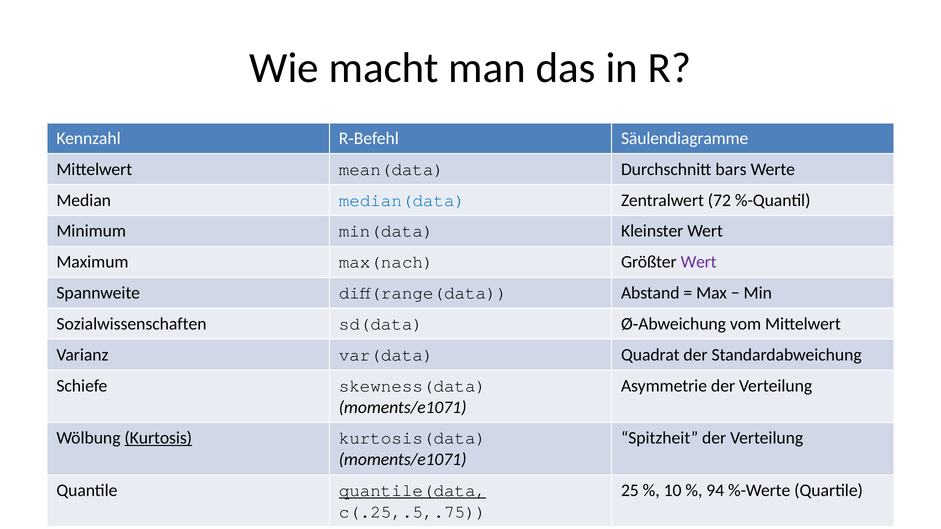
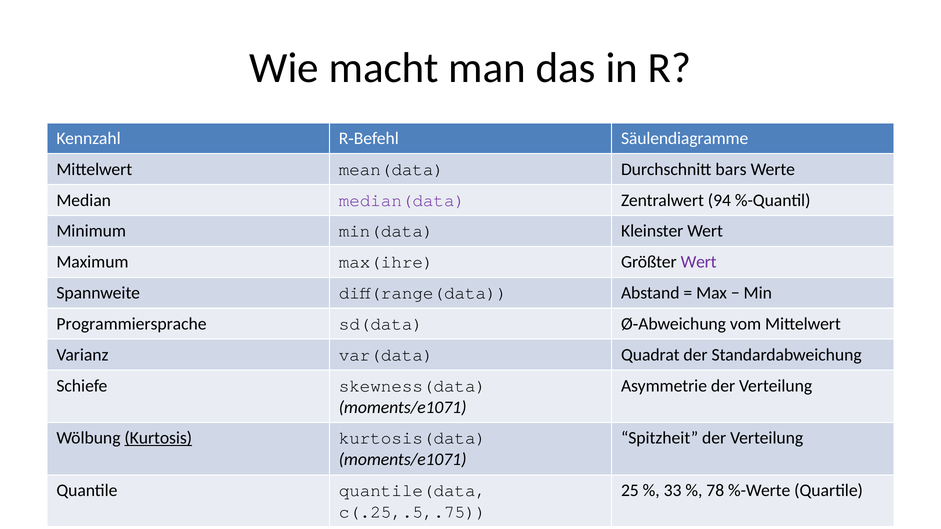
median(data colour: blue -> purple
72: 72 -> 94
max(nach: max(nach -> max(ihre
Sozialwissenschaften: Sozialwissenschaften -> Programmiersprache
quantile(data underline: present -> none
10: 10 -> 33
94: 94 -> 78
